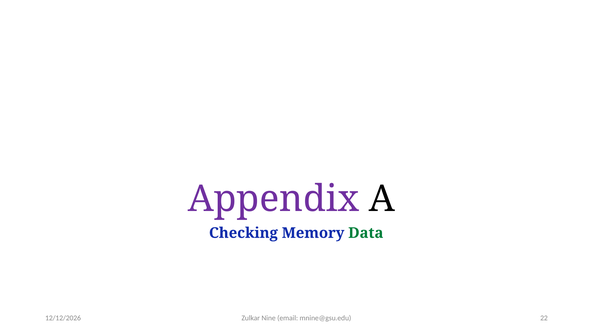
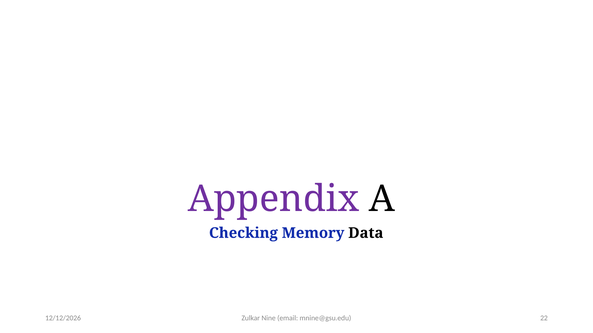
Data colour: green -> black
